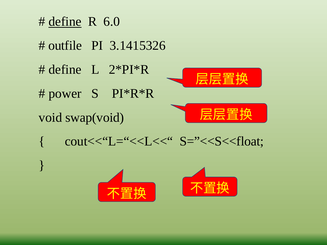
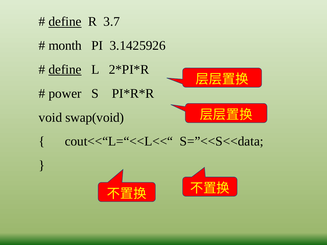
6.0: 6.0 -> 3.7
outfile: outfile -> month
3.1415326: 3.1415326 -> 3.1425926
define at (65, 70) underline: none -> present
S=”<<S<<float: S=”<<S<<float -> S=”<<S<<data
